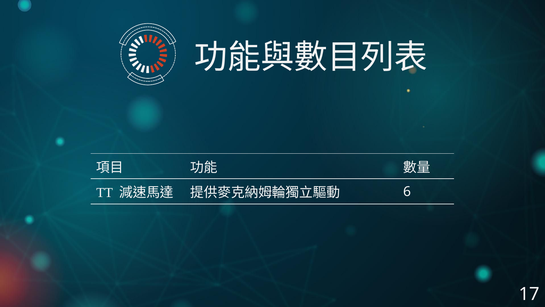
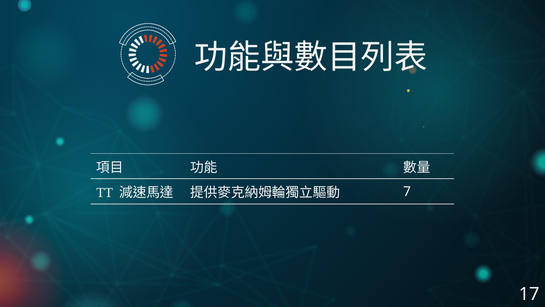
6: 6 -> 7
